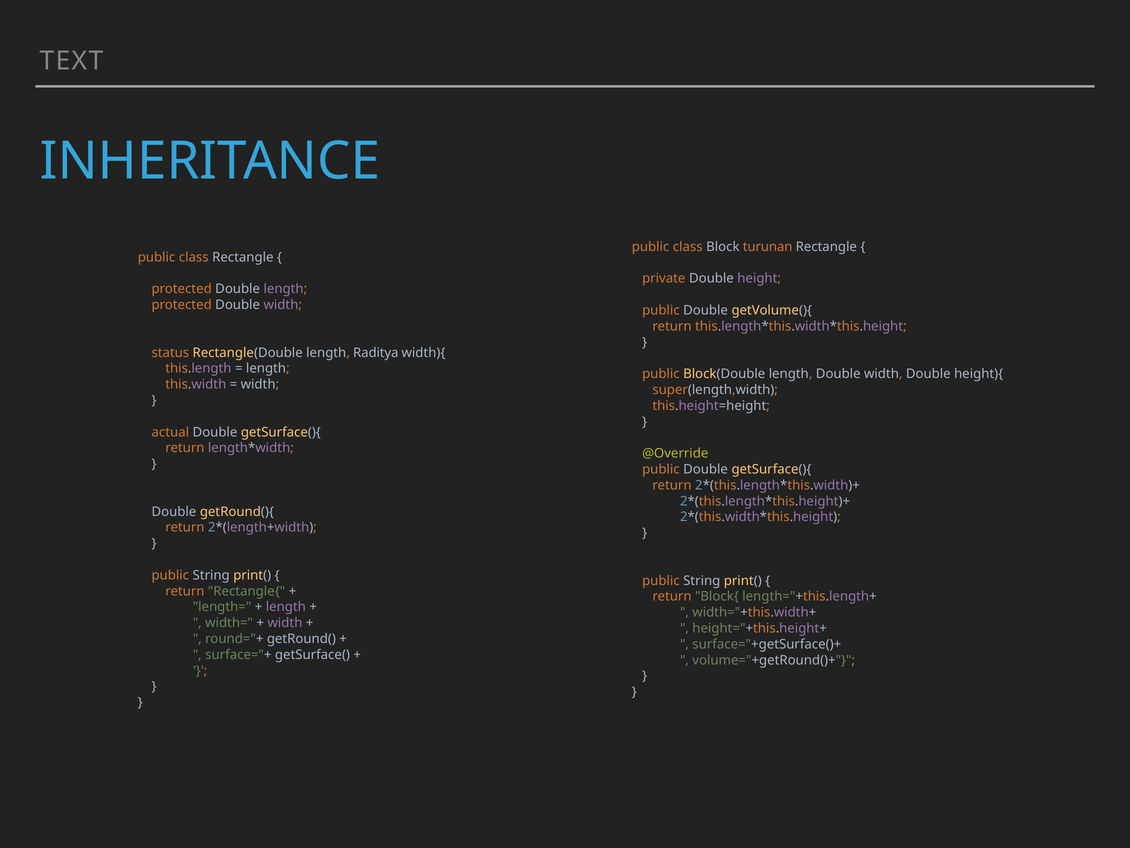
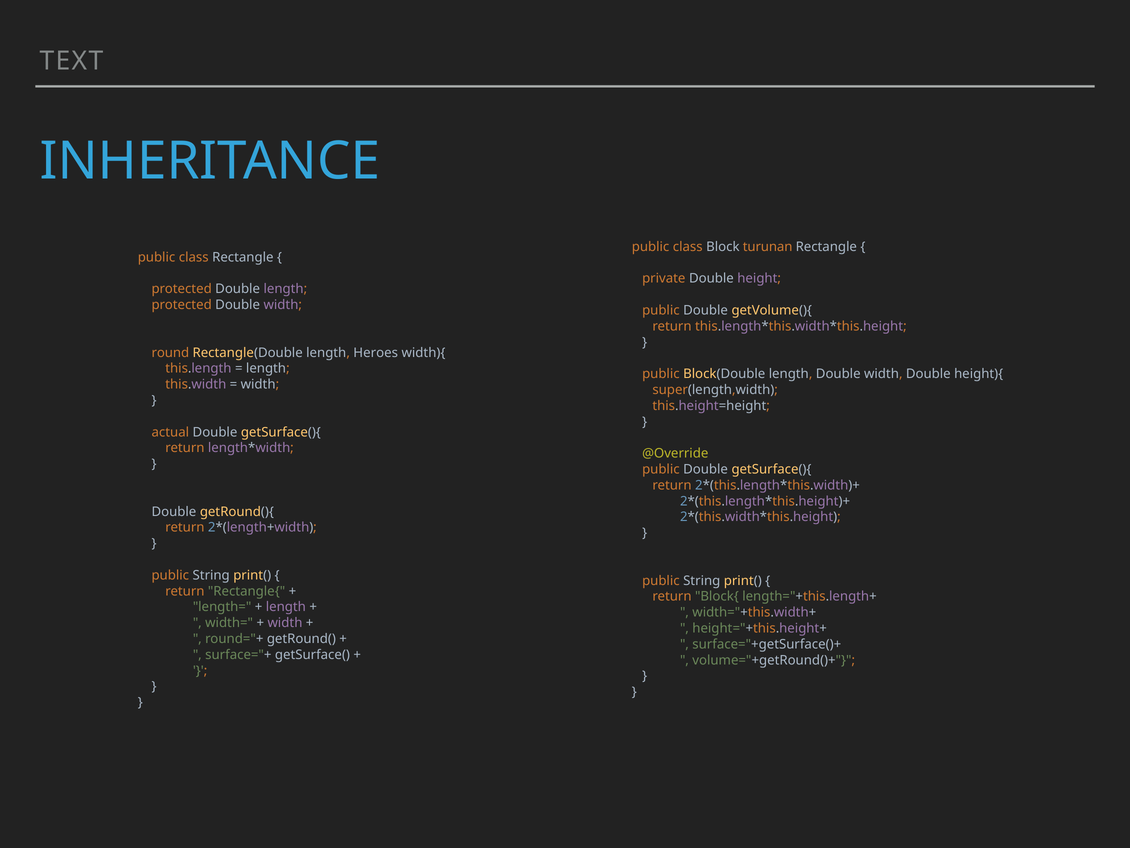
status: status -> round
Raditya: Raditya -> Heroes
